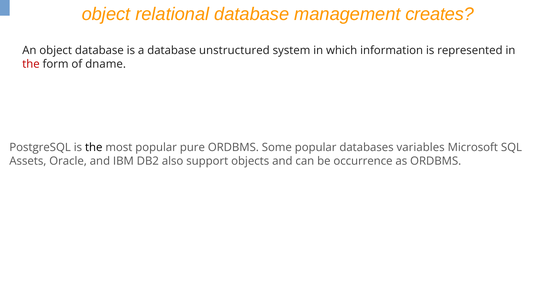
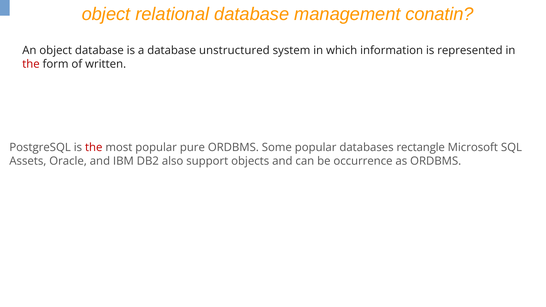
creates: creates -> conatin
dname: dname -> written
the at (94, 147) colour: black -> red
variables: variables -> rectangle
